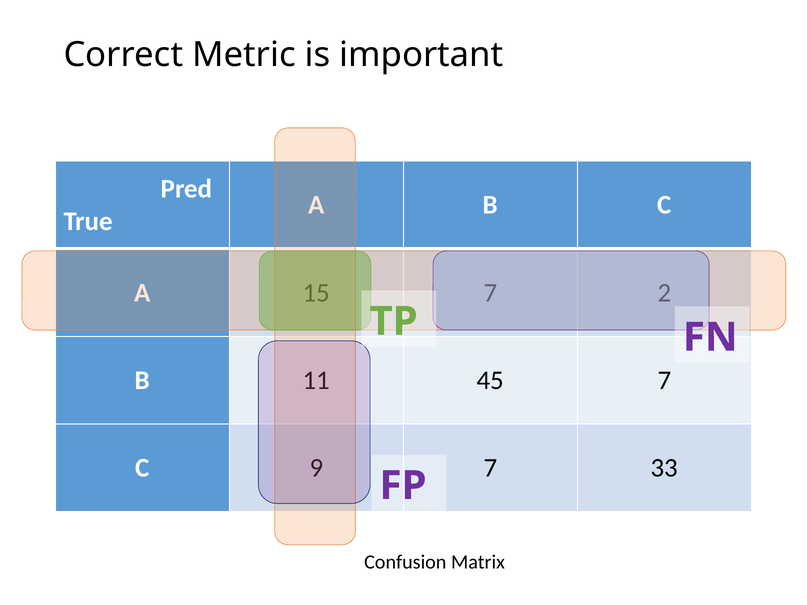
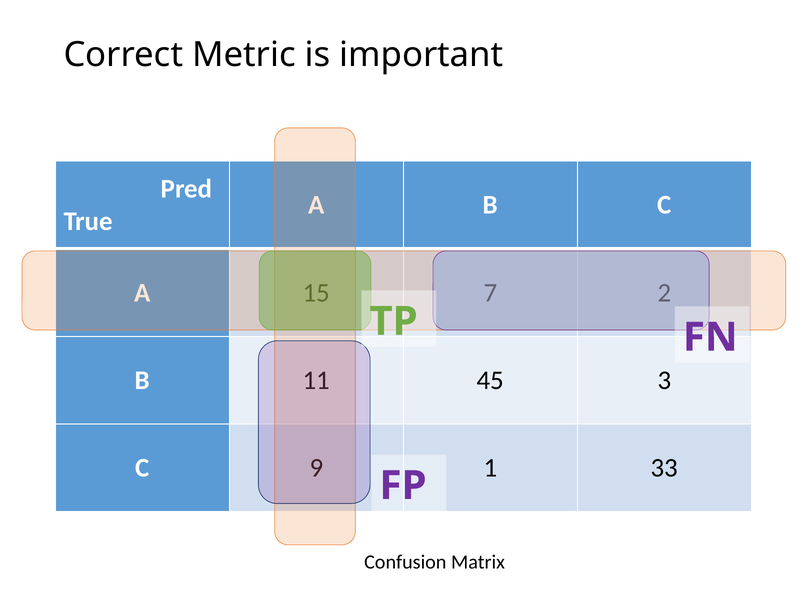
45 7: 7 -> 3
7 at (490, 468): 7 -> 1
